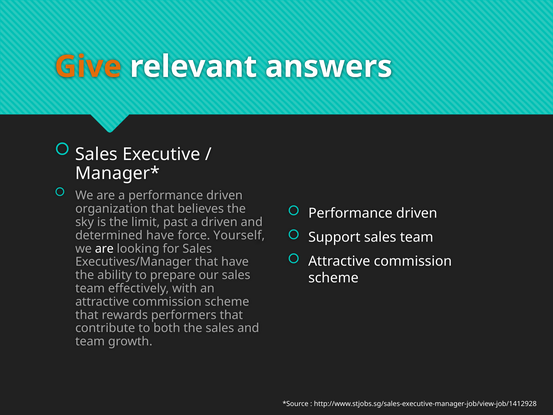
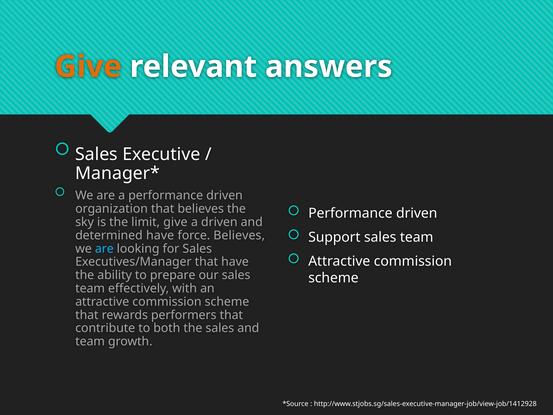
limit past: past -> give
force Yourself: Yourself -> Believes
are at (104, 248) colour: white -> light blue
